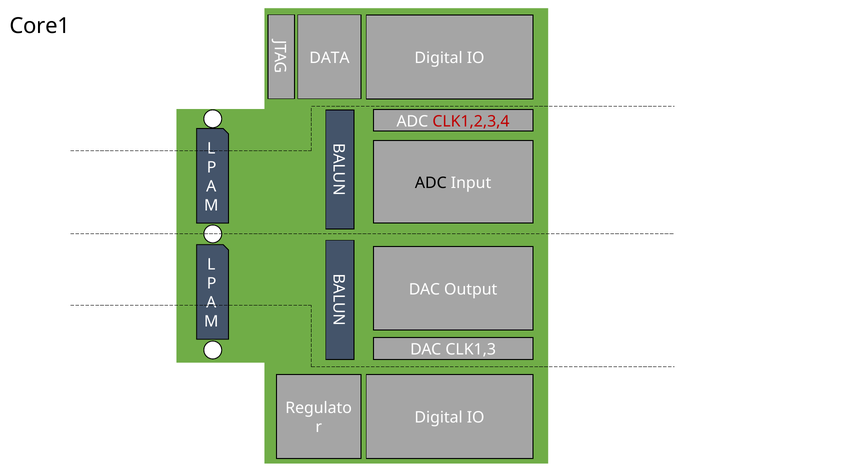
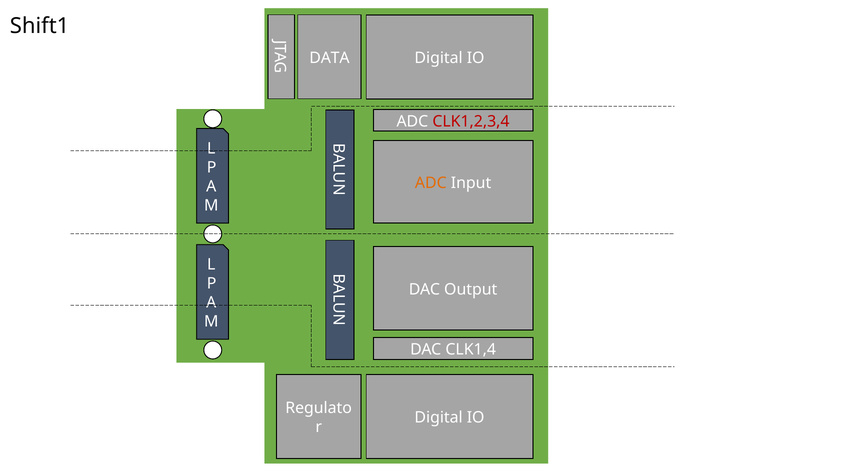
Core1: Core1 -> Shift1
ADC at (431, 183) colour: black -> orange
CLK1,3: CLK1,3 -> CLK1,4
